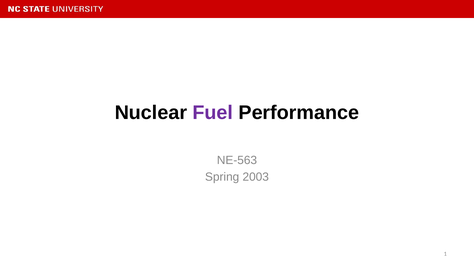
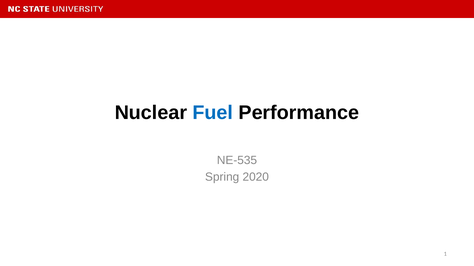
Fuel colour: purple -> blue
NE-563: NE-563 -> NE-535
2003: 2003 -> 2020
